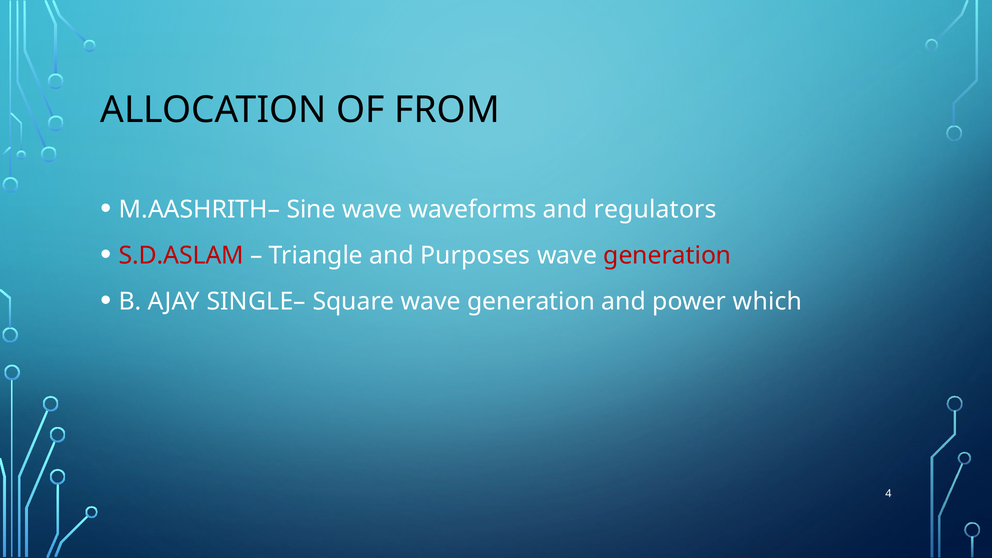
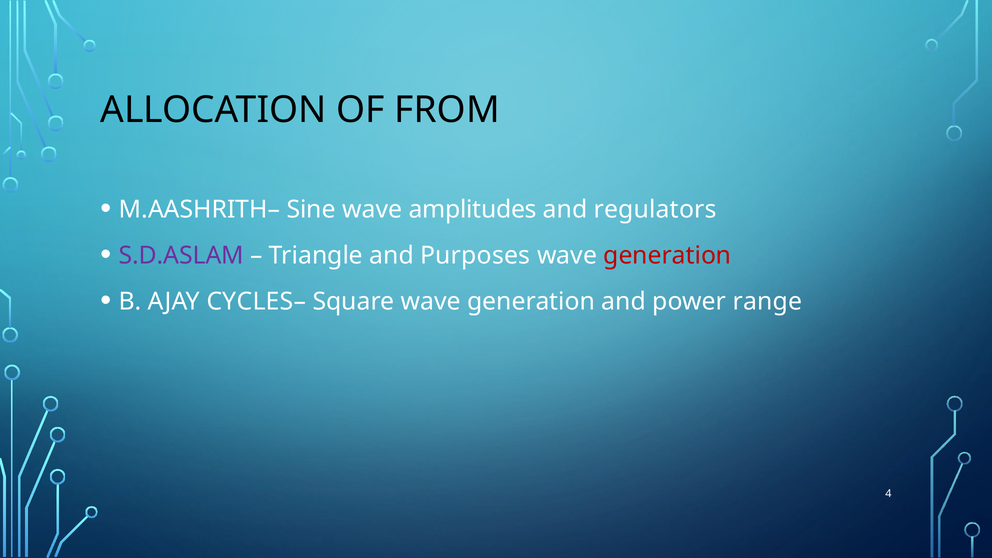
waveforms: waveforms -> amplitudes
S.D.ASLAM colour: red -> purple
SINGLE–: SINGLE– -> CYCLES–
which: which -> range
